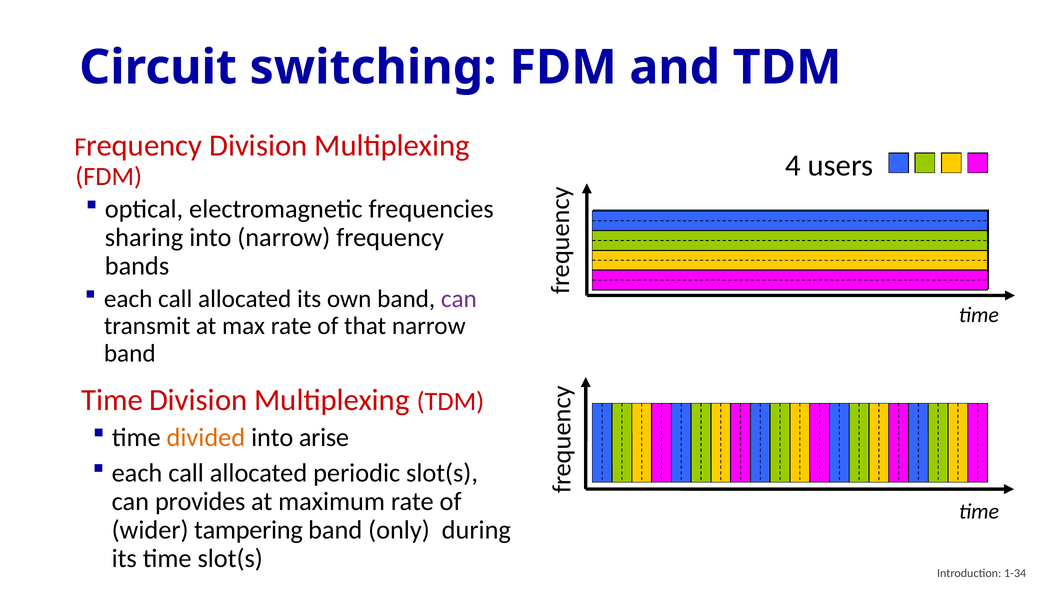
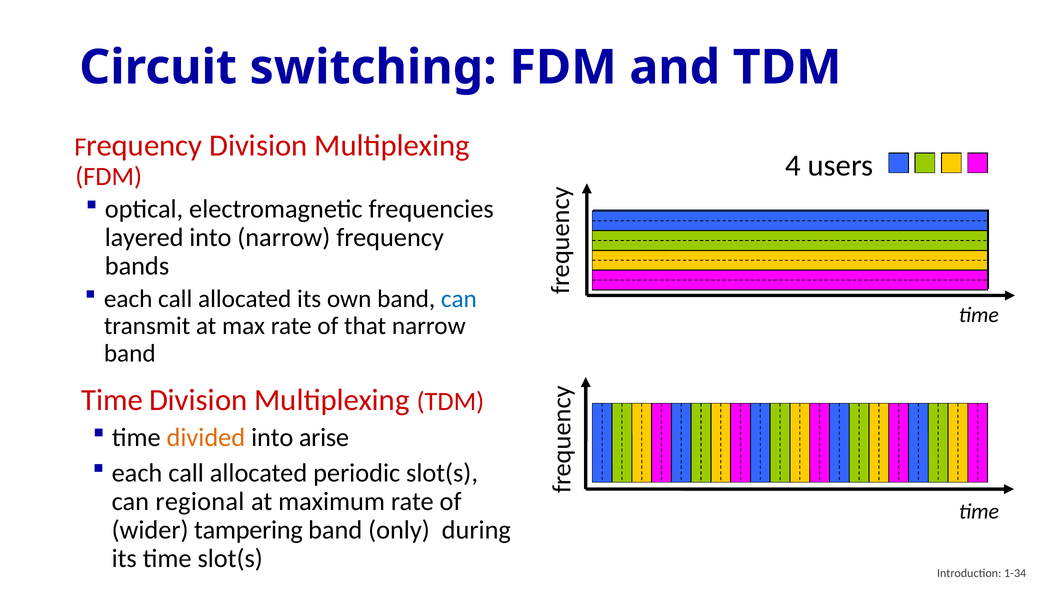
sharing: sharing -> layered
can at (459, 299) colour: purple -> blue
provides: provides -> regional
